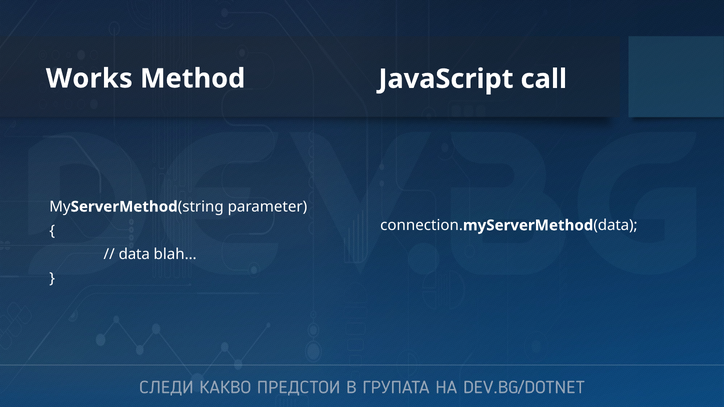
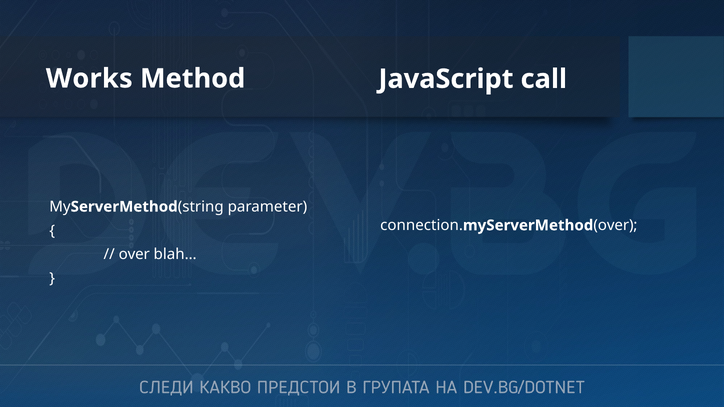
data at (615, 225): data -> over
data at (134, 255): data -> over
